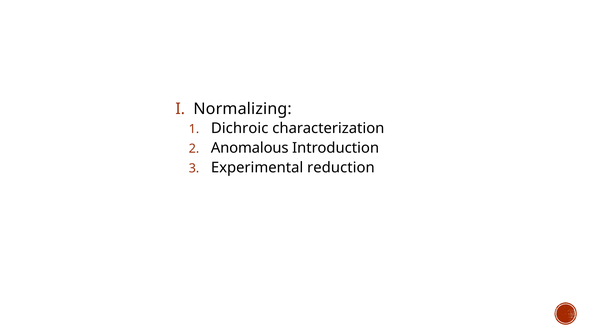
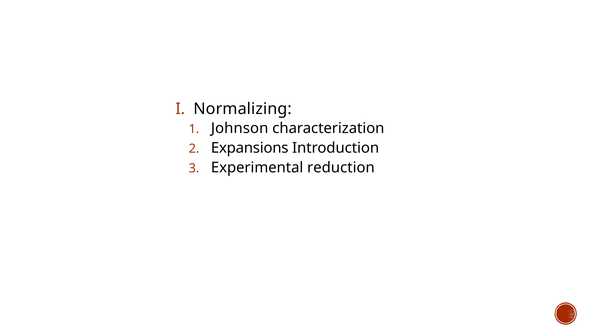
Dichroic: Dichroic -> Johnson
Anomalous: Anomalous -> Expansions
